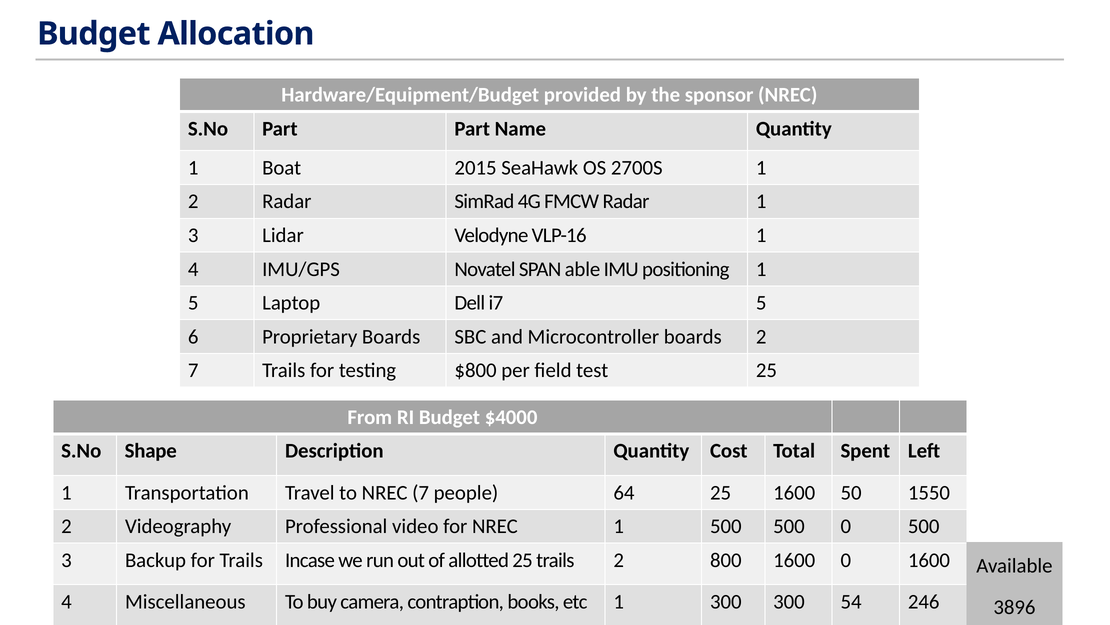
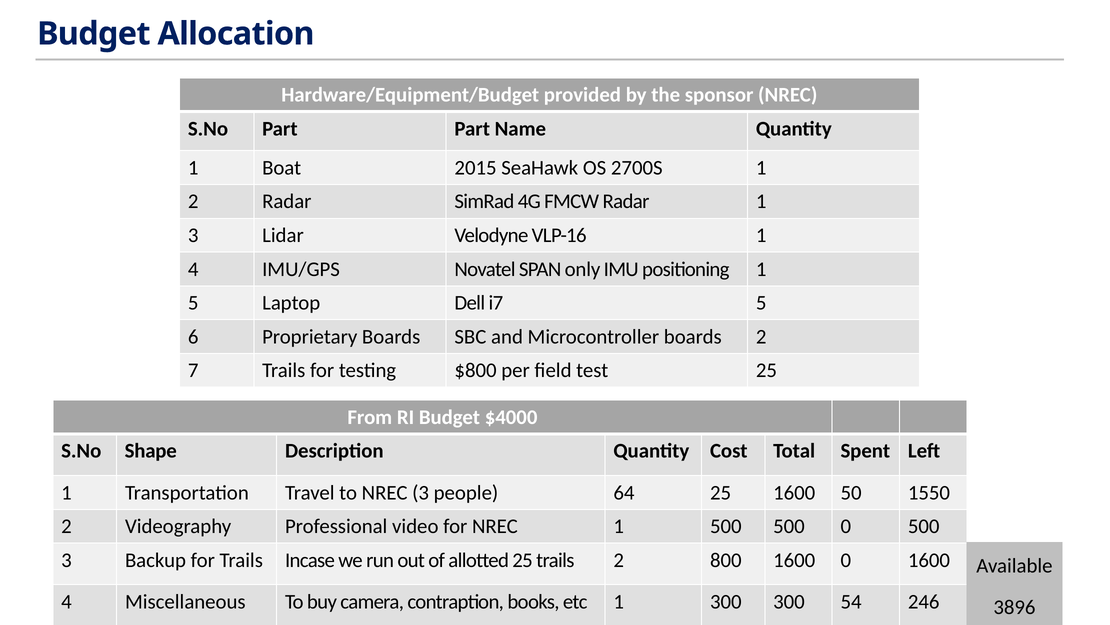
able: able -> only
NREC 7: 7 -> 3
